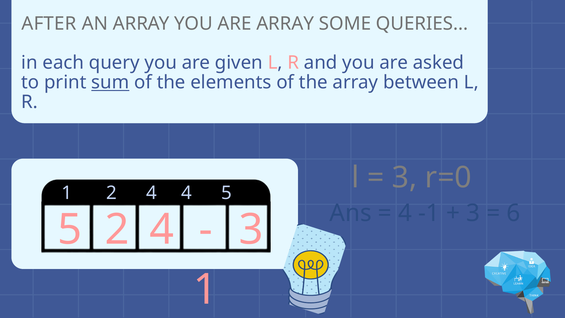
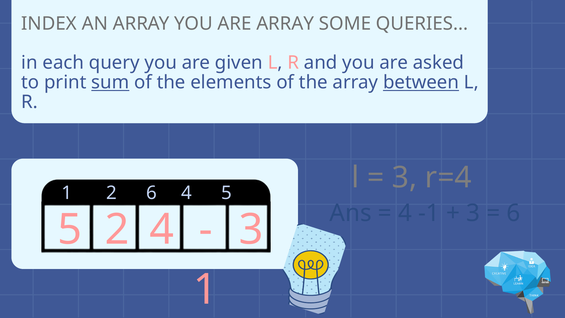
AFTER: AFTER -> INDEX
between underline: none -> present
r=0: r=0 -> r=4
2 4: 4 -> 6
